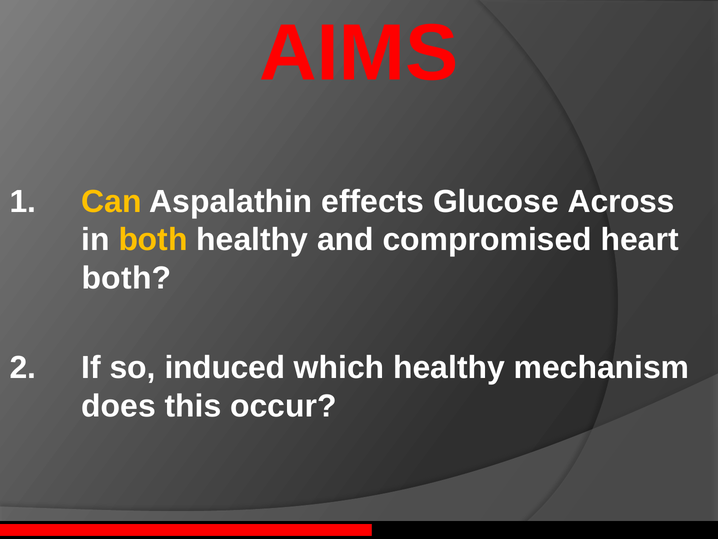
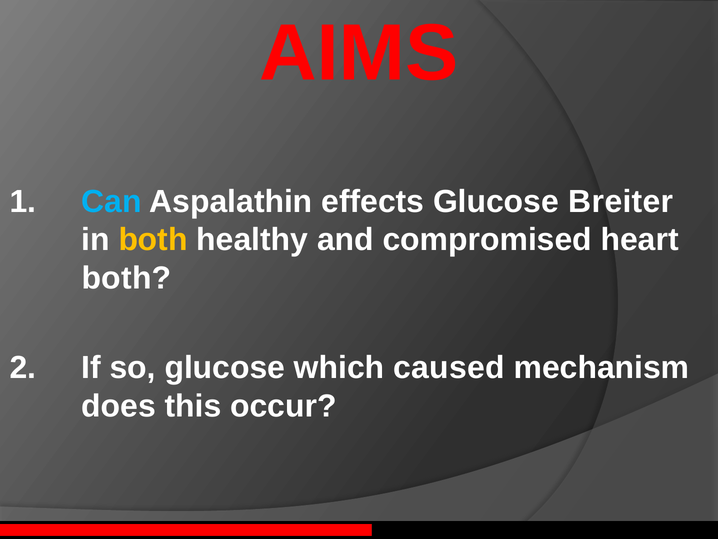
Can colour: yellow -> light blue
Across: Across -> Breiter
so induced: induced -> glucose
which healthy: healthy -> caused
